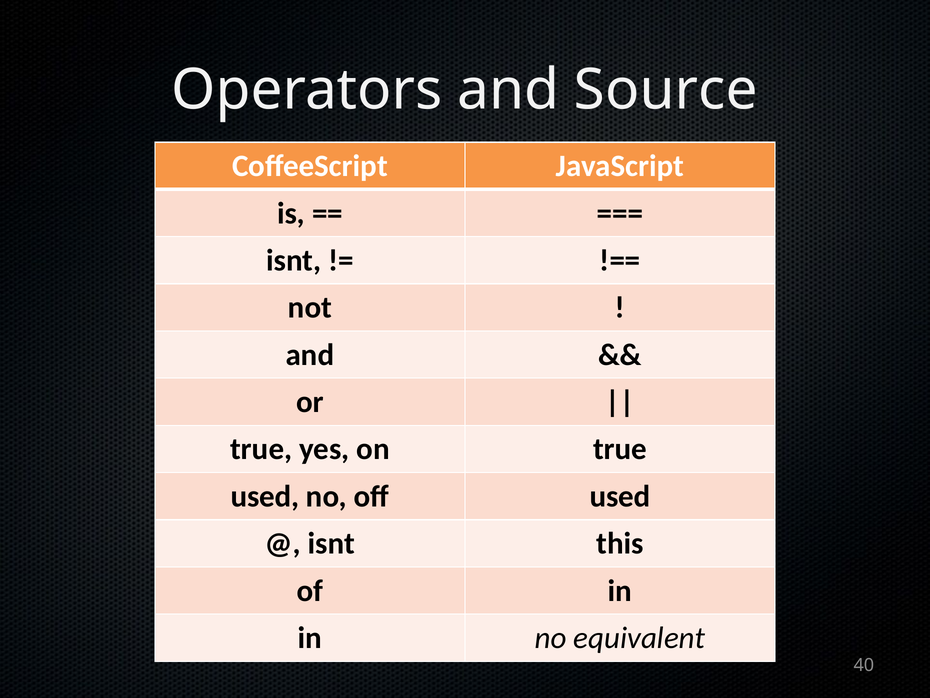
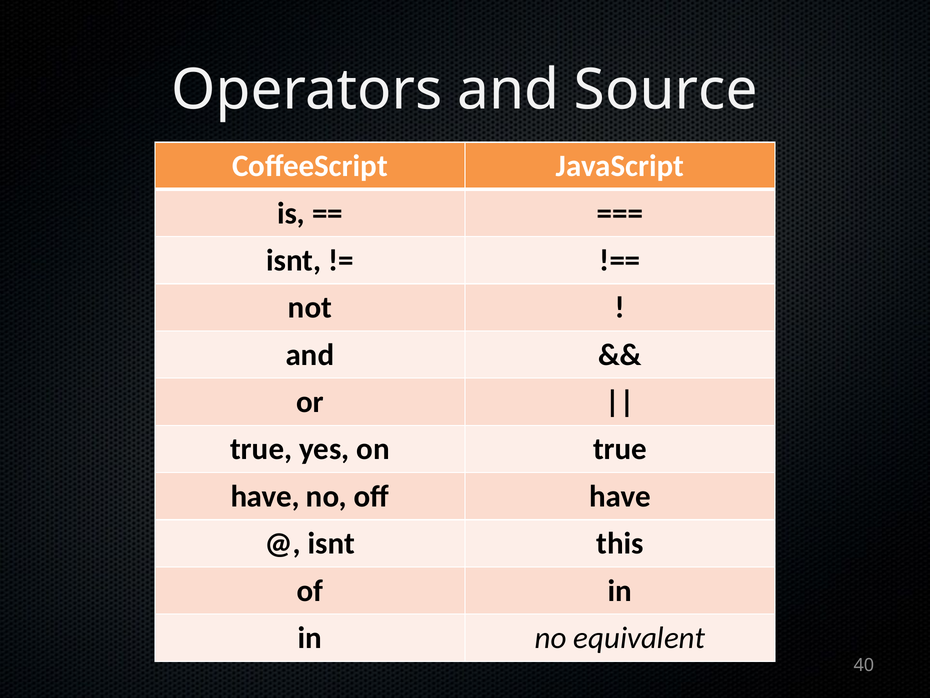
used at (265, 496): used -> have
off used: used -> have
